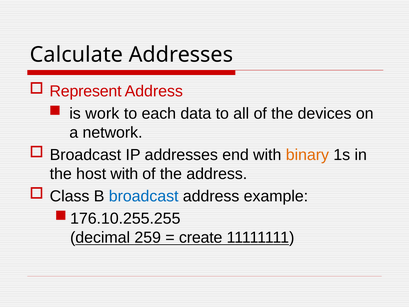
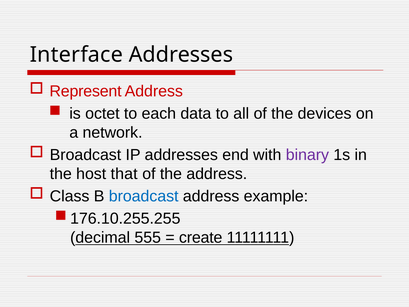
Calculate: Calculate -> Interface
work: work -> octet
binary colour: orange -> purple
host with: with -> that
259: 259 -> 555
